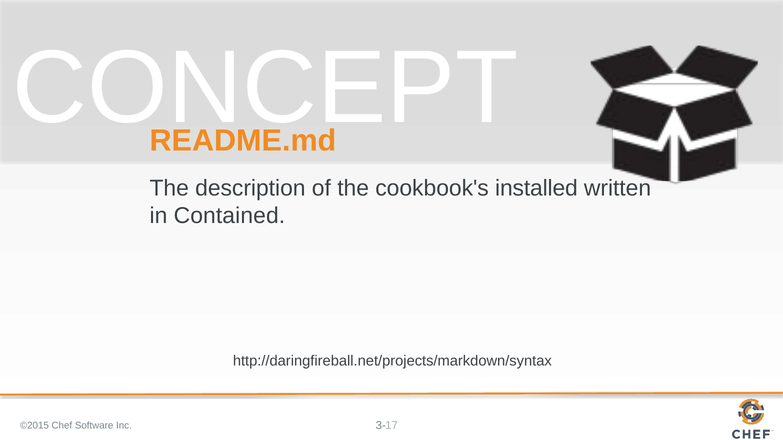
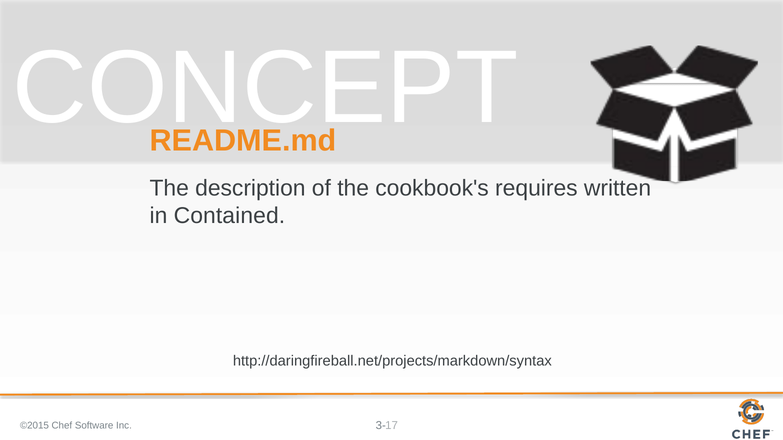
installed: installed -> requires
